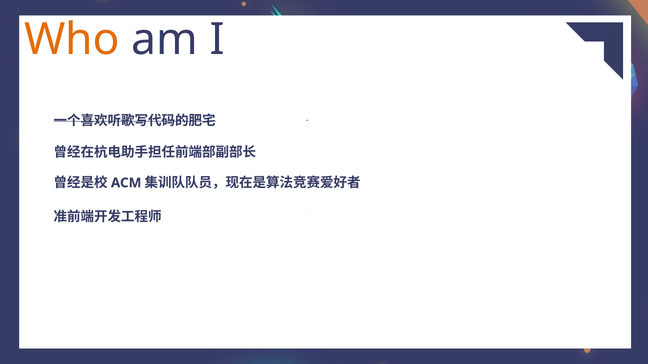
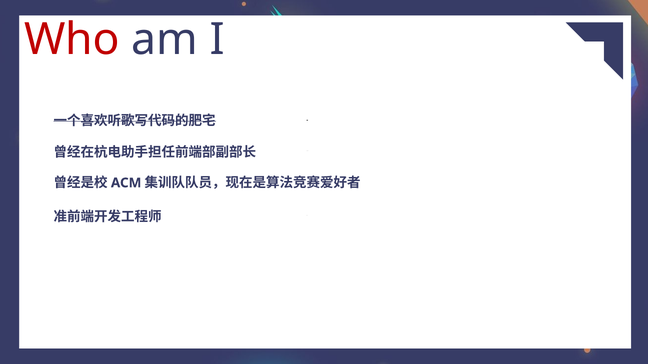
Who colour: orange -> red
